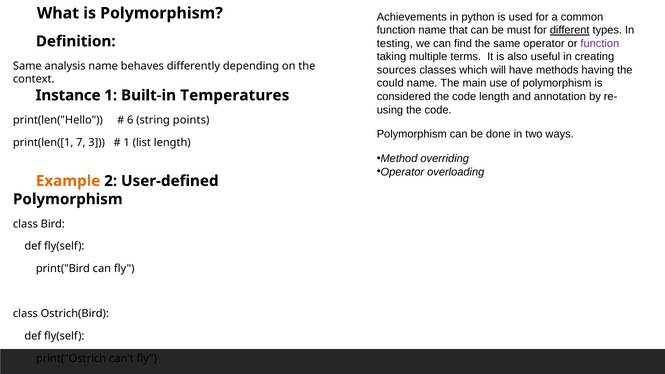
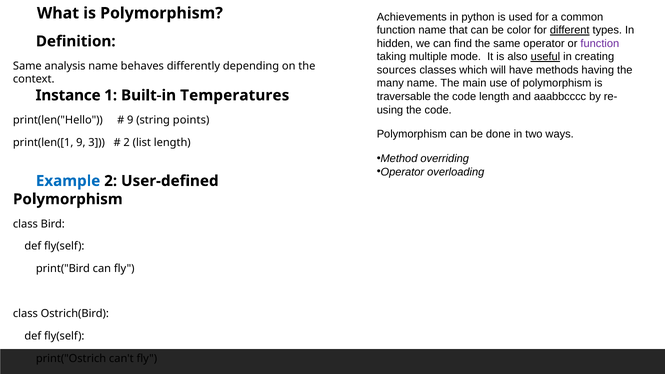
must: must -> color
testing: testing -> hidden
terms: terms -> mode
useful underline: none -> present
could: could -> many
considered: considered -> traversable
annotation: annotation -> aaabbcccc
6 at (130, 120): 6 -> 9
print(len([1 7: 7 -> 9
1 at (127, 142): 1 -> 2
Example colour: orange -> blue
